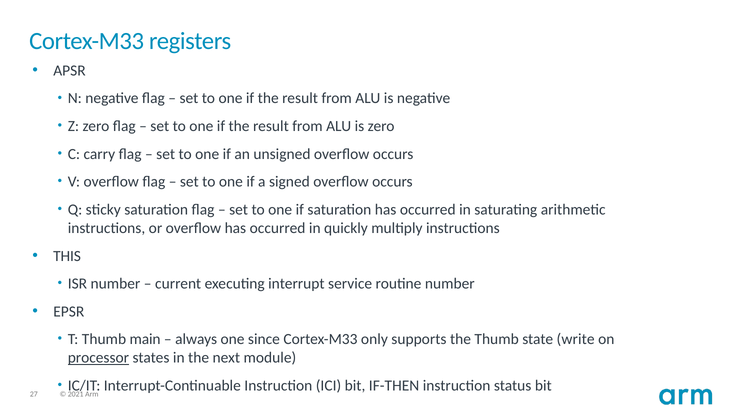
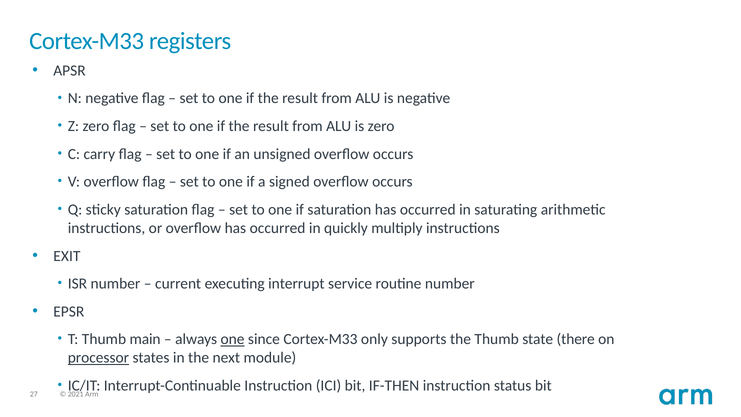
THIS: THIS -> EXIT
one at (233, 339) underline: none -> present
write: write -> there
